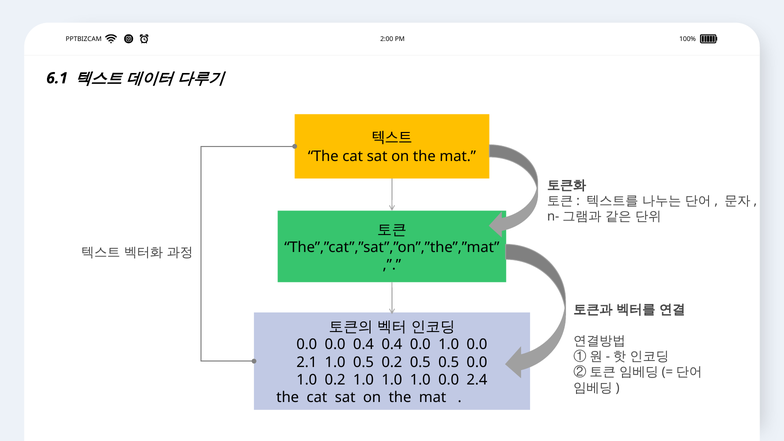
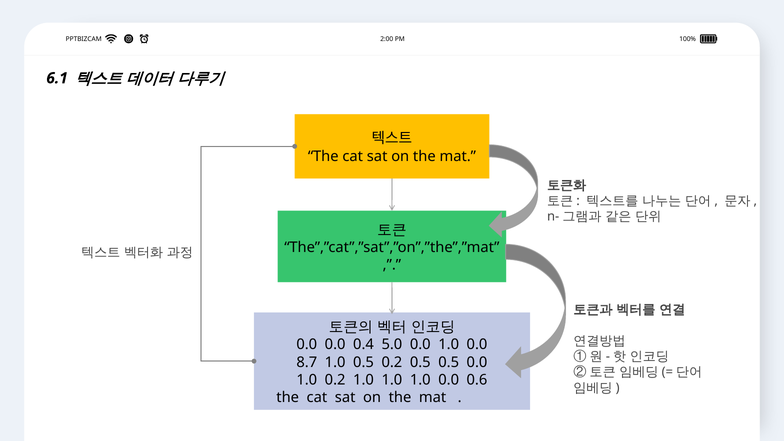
0.4 0.4: 0.4 -> 5.0
2.1: 2.1 -> 8.7
2.4: 2.4 -> 0.6
